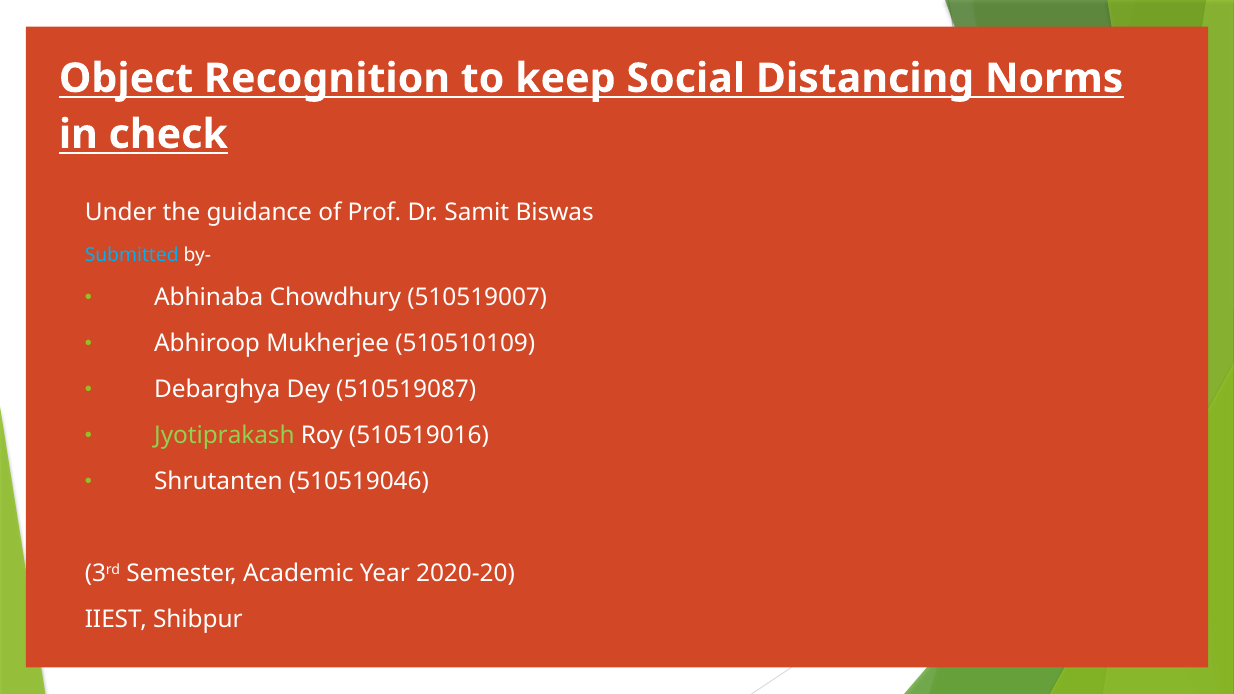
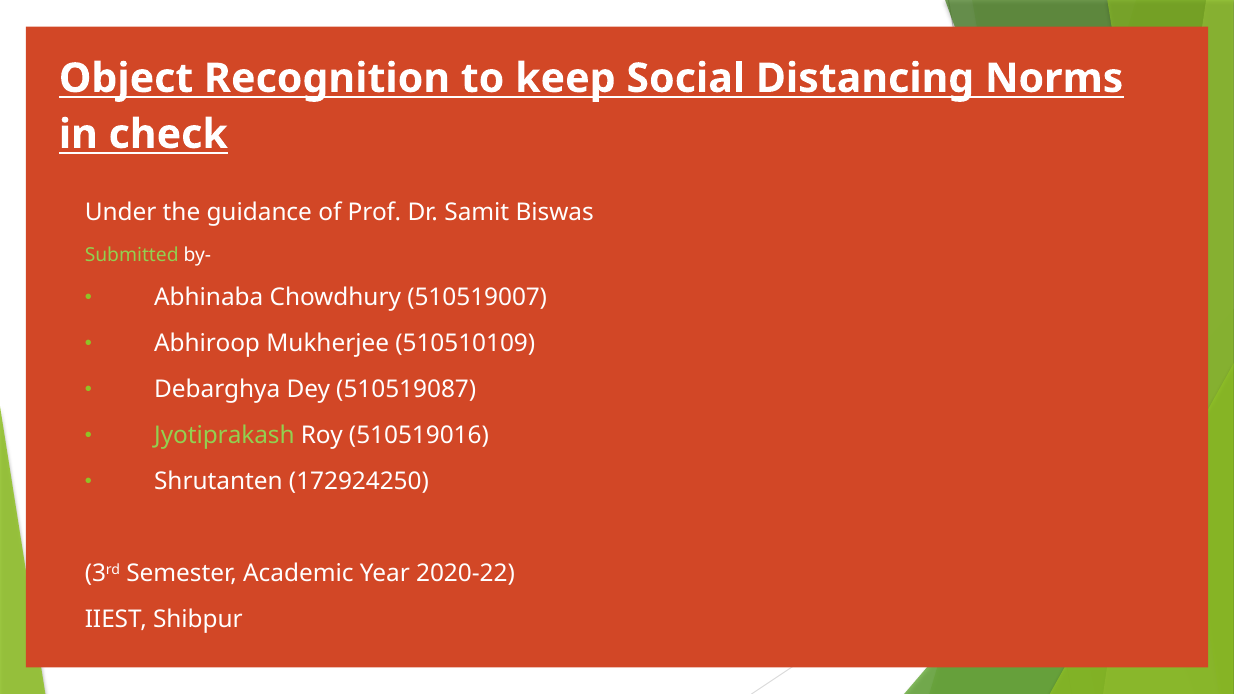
Submitted colour: light blue -> light green
510519046: 510519046 -> 172924250
2020-20: 2020-20 -> 2020-22
